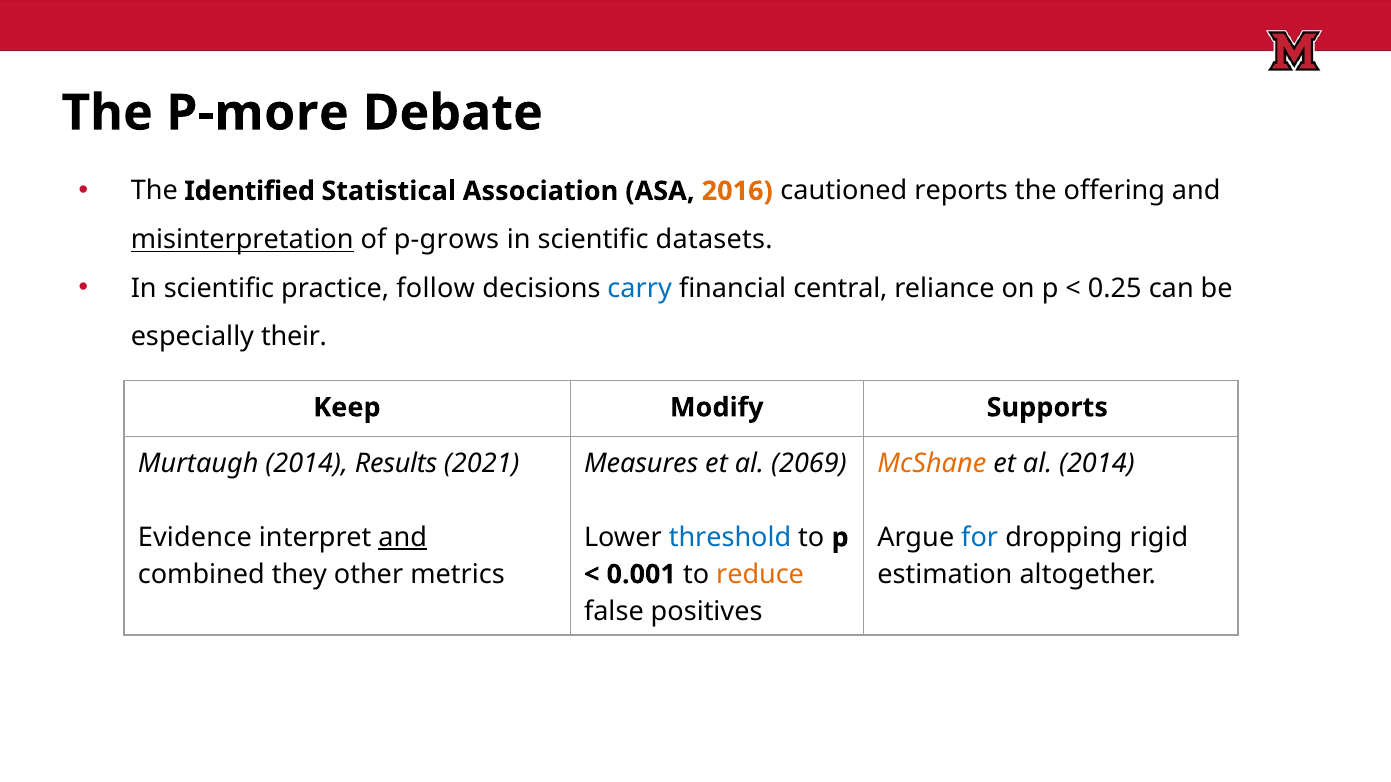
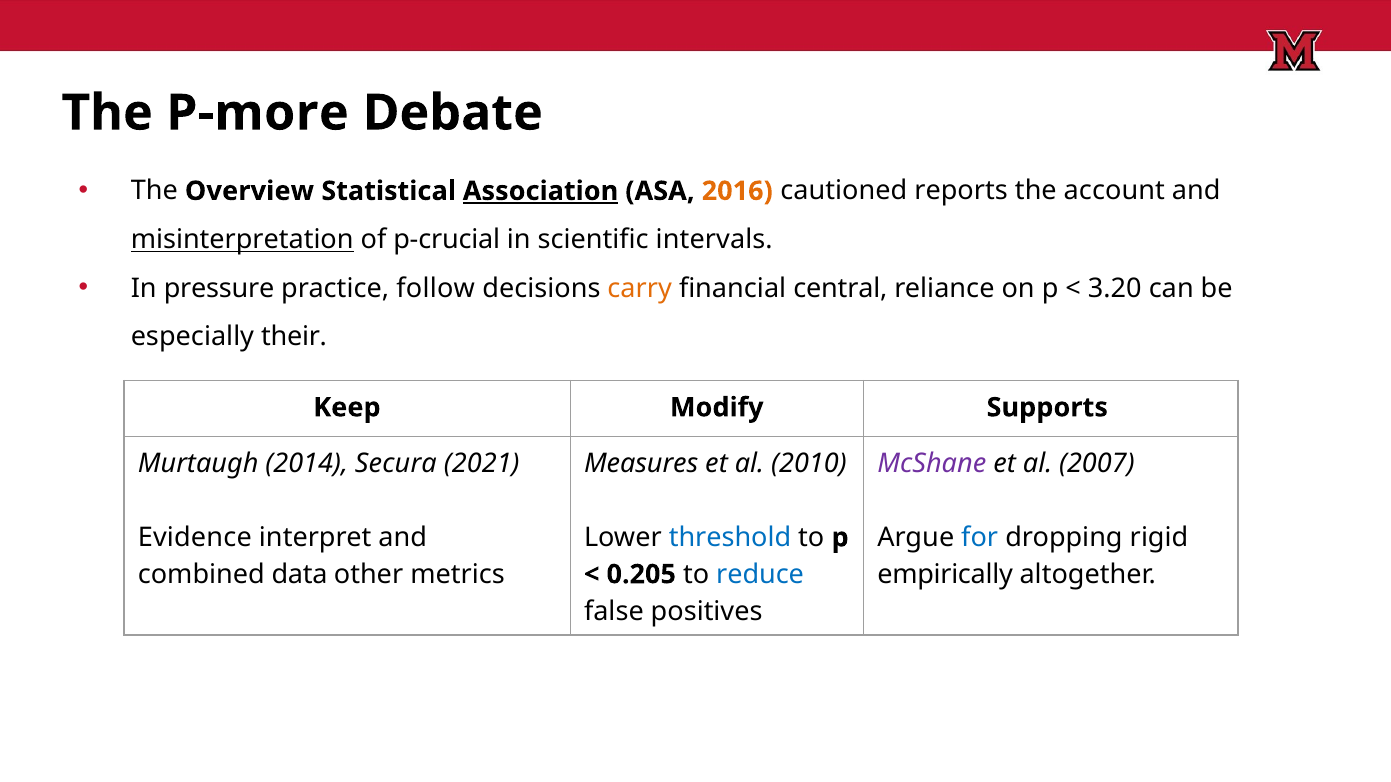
Identified: Identified -> Overview
Association underline: none -> present
offering: offering -> account
p-grows: p-grows -> p-crucial
datasets: datasets -> intervals
scientific at (219, 289): scientific -> pressure
carry colour: blue -> orange
0.25: 0.25 -> 3.20
Results: Results -> Secura
2069: 2069 -> 2010
McShane colour: orange -> purple
al 2014: 2014 -> 2007
and at (403, 538) underline: present -> none
they: they -> data
estimation: estimation -> empirically
0.001: 0.001 -> 0.205
reduce colour: orange -> blue
